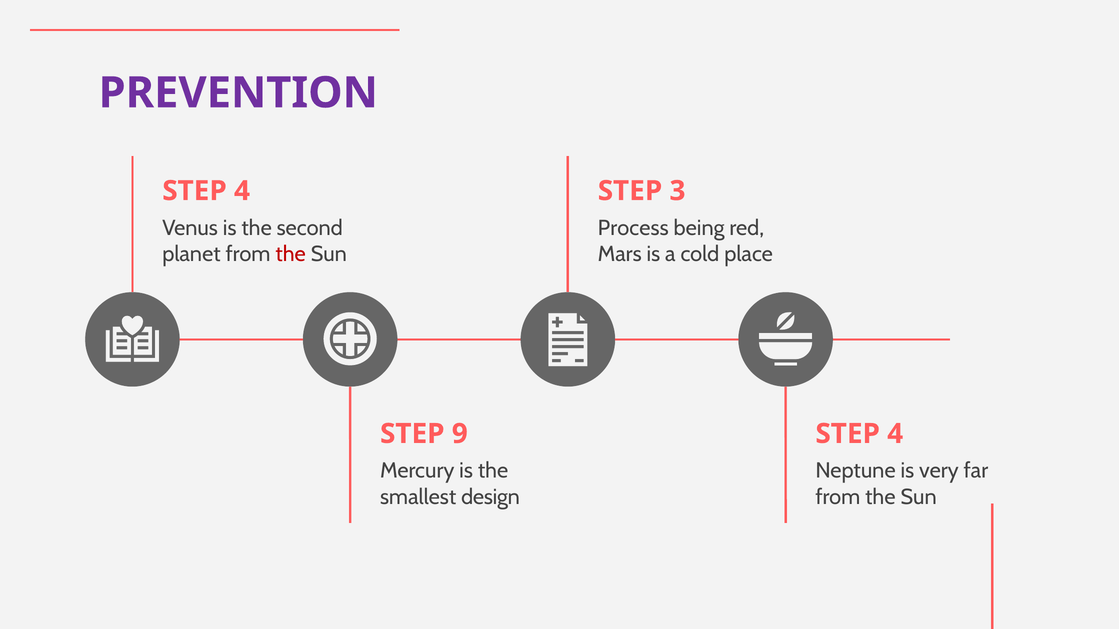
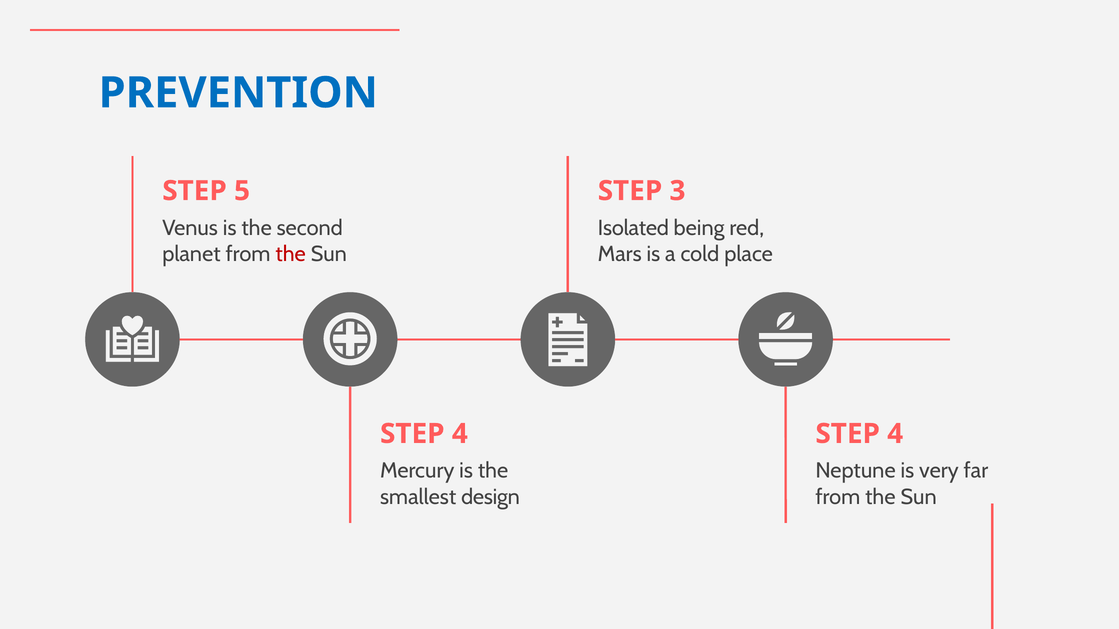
PREVENTION colour: purple -> blue
4 at (242, 191): 4 -> 5
Process: Process -> Isolated
9 at (460, 434): 9 -> 4
